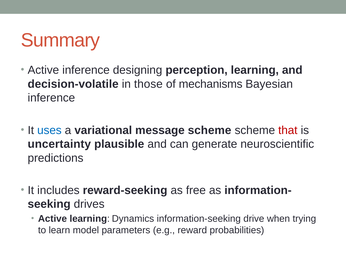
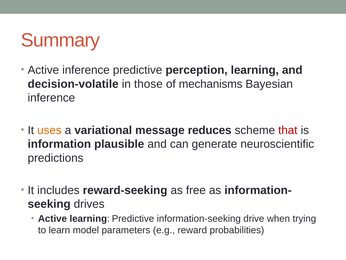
inference designing: designing -> predictive
uses colour: blue -> orange
message scheme: scheme -> reduces
uncertainty: uncertainty -> information
learning Dynamics: Dynamics -> Predictive
